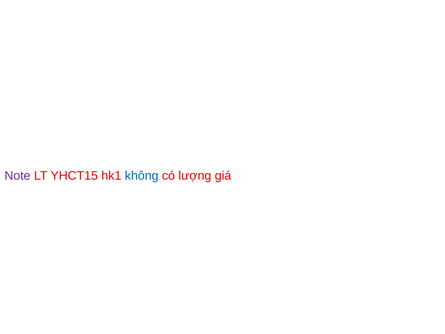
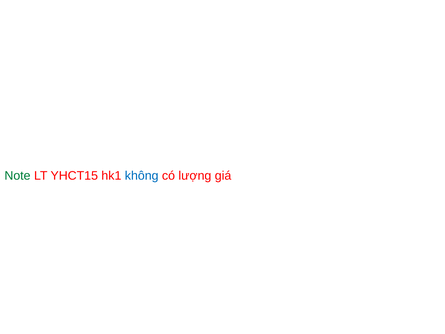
Note colour: purple -> green
